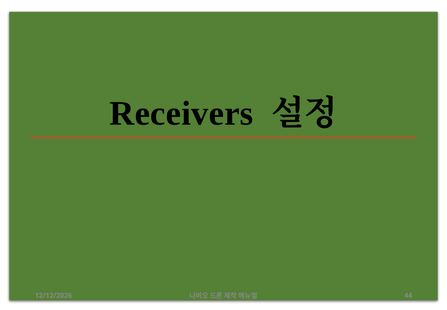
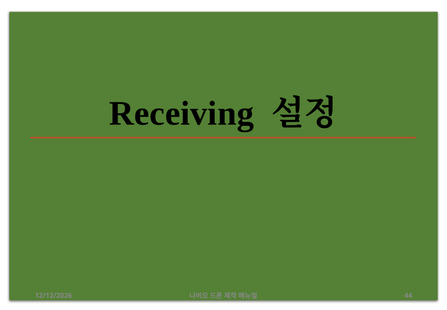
Receivers: Receivers -> Receiving
